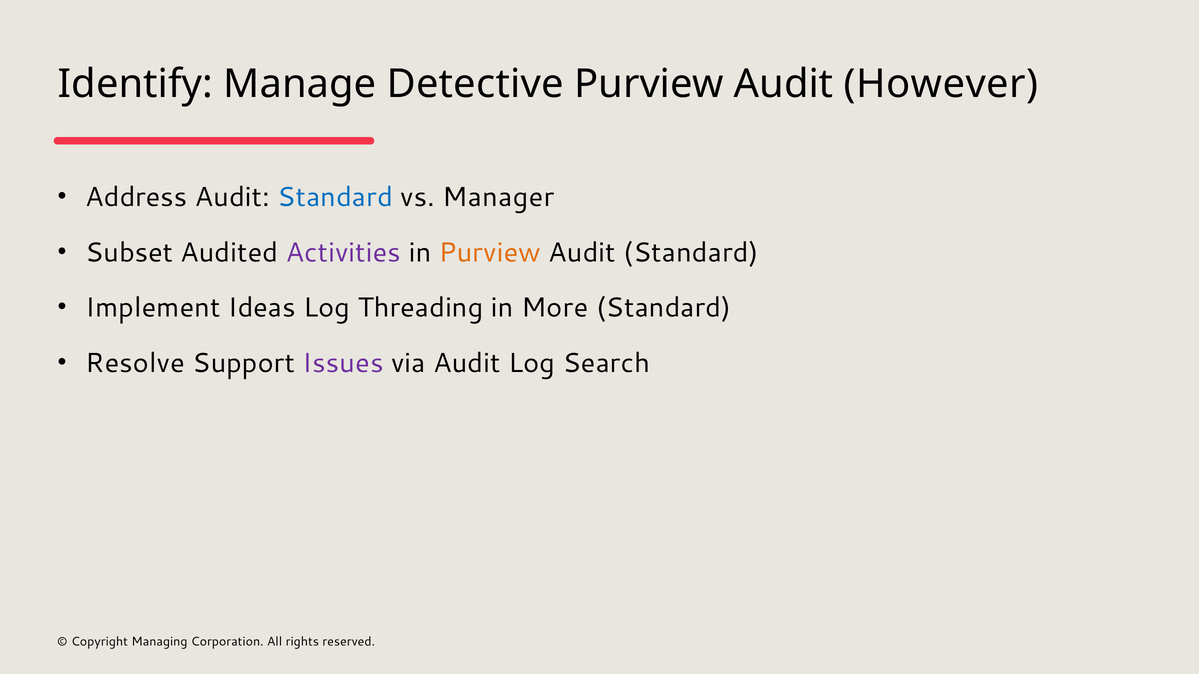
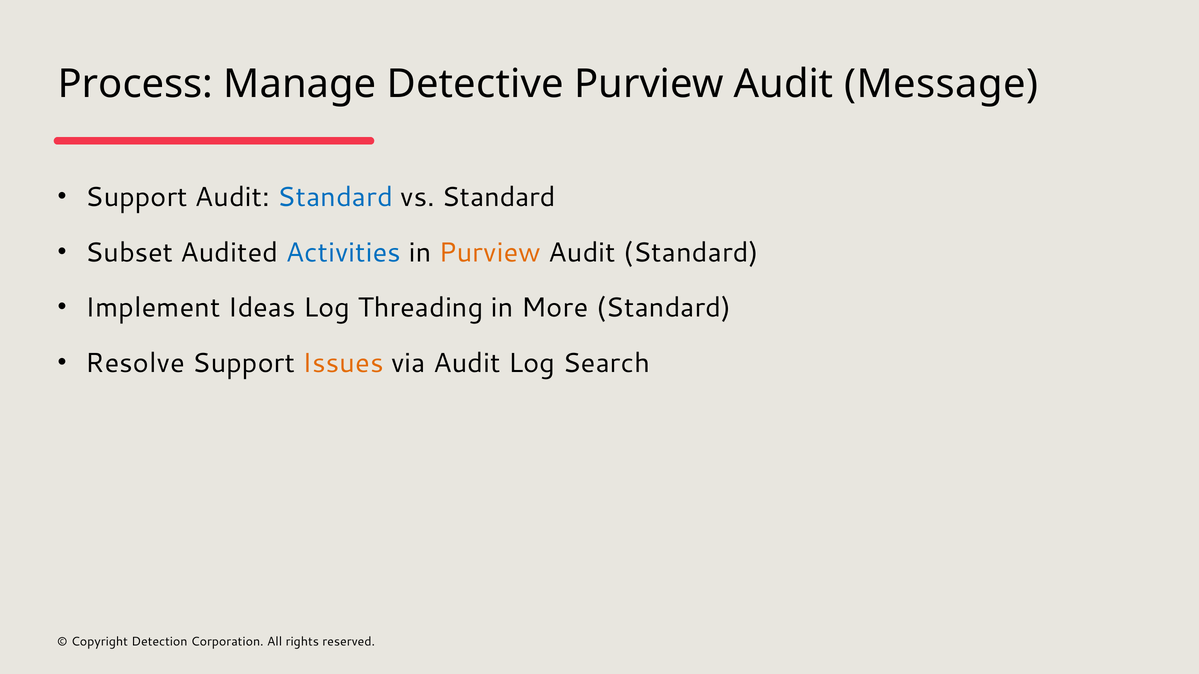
Identify: Identify -> Process
However: However -> Message
Address at (137, 197): Address -> Support
vs Manager: Manager -> Standard
Activities colour: purple -> blue
Issues colour: purple -> orange
Managing: Managing -> Detection
